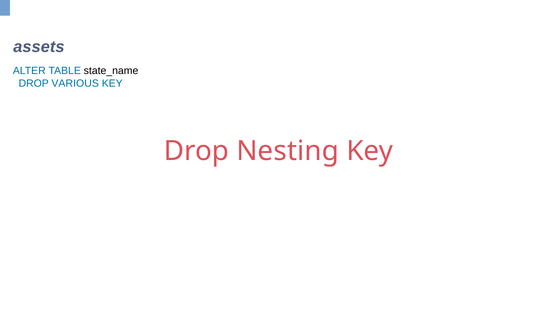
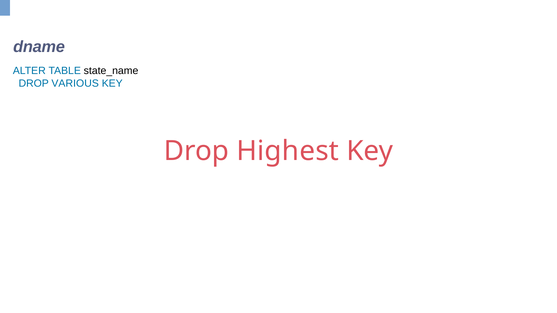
assets: assets -> dname
Nesting: Nesting -> Highest
